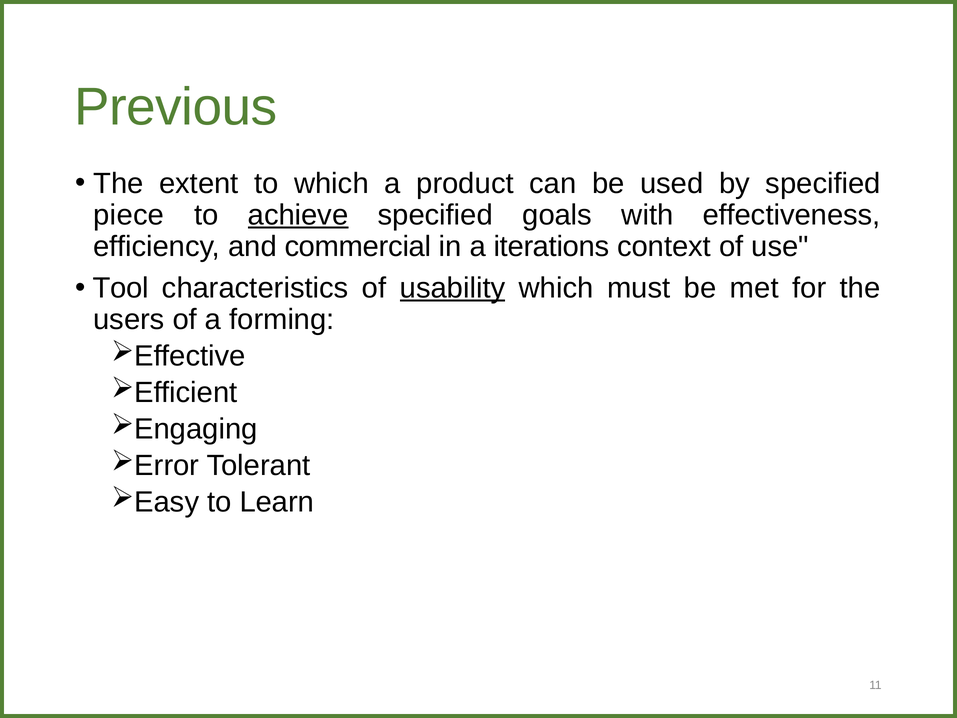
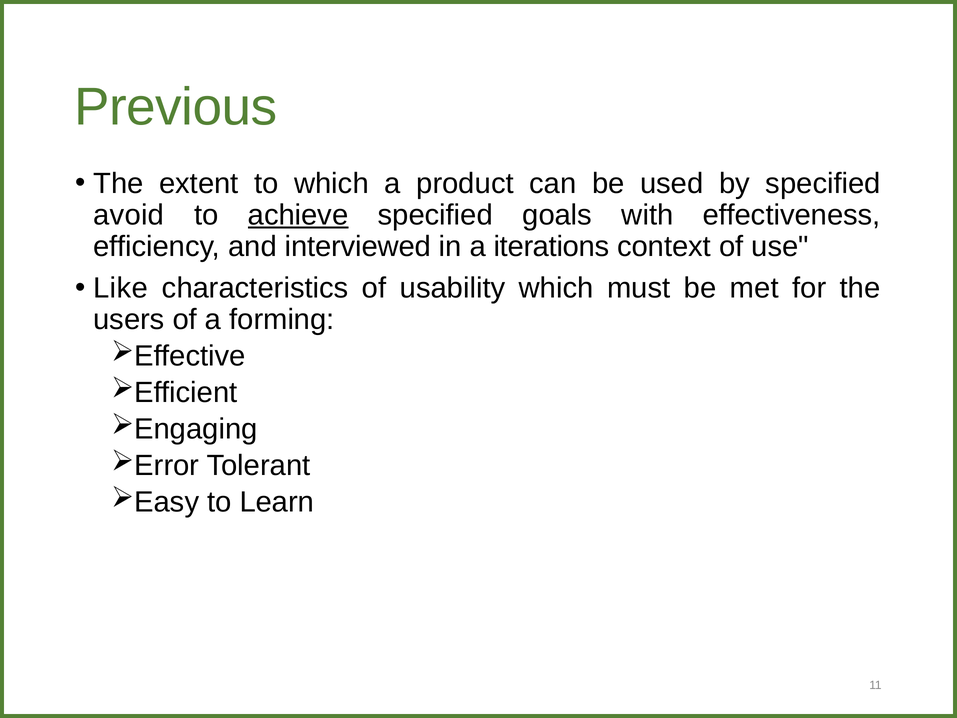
piece: piece -> avoid
commercial: commercial -> interviewed
Tool: Tool -> Like
usability underline: present -> none
